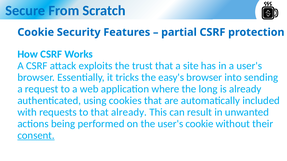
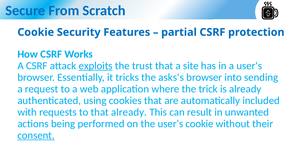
exploits underline: none -> present
easy's: easy's -> asks's
long: long -> trick
